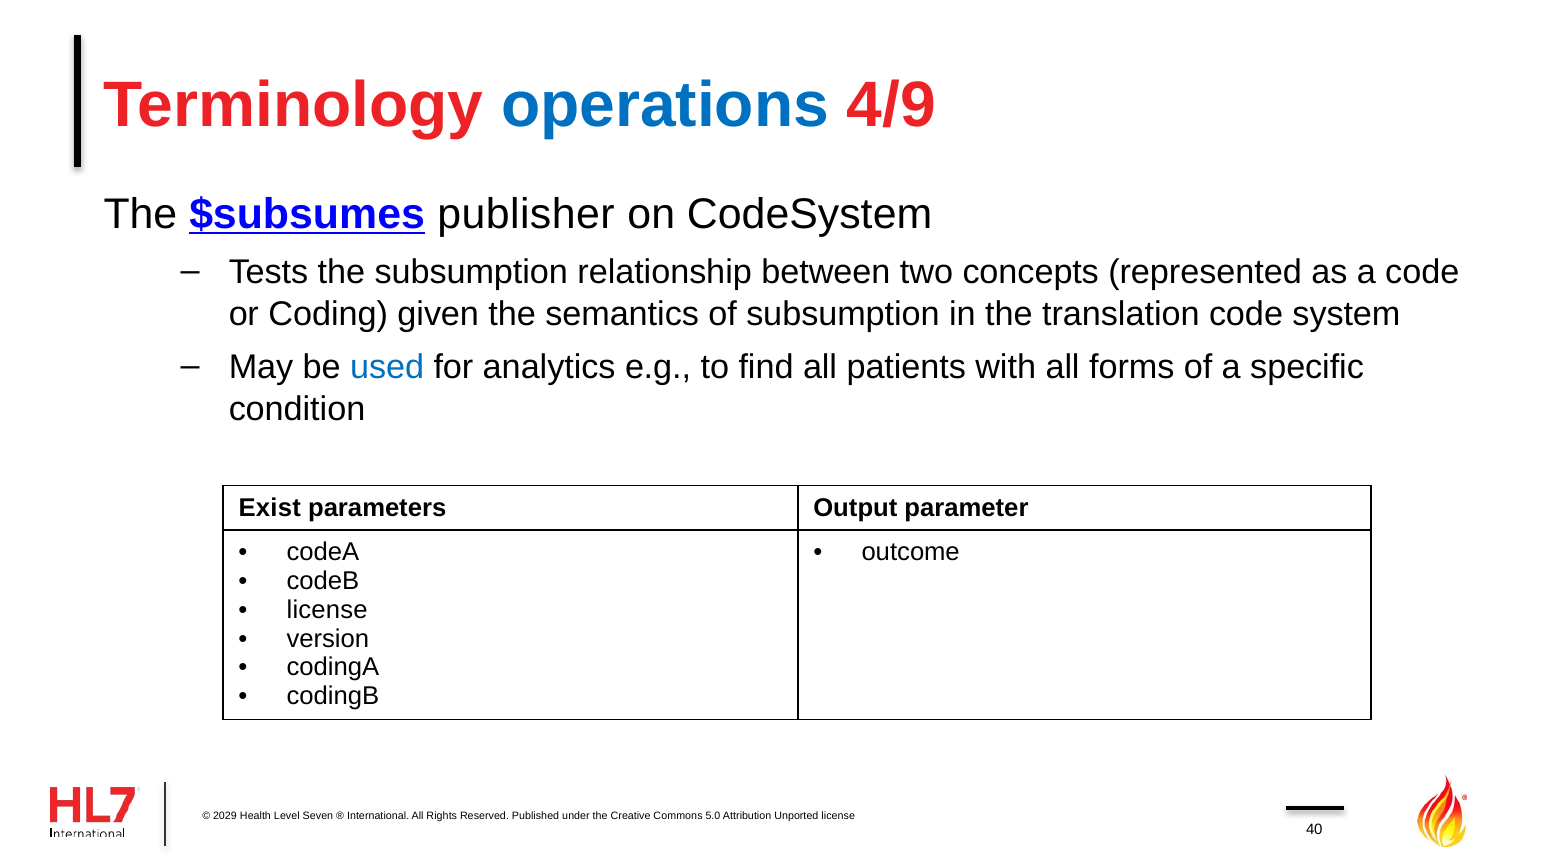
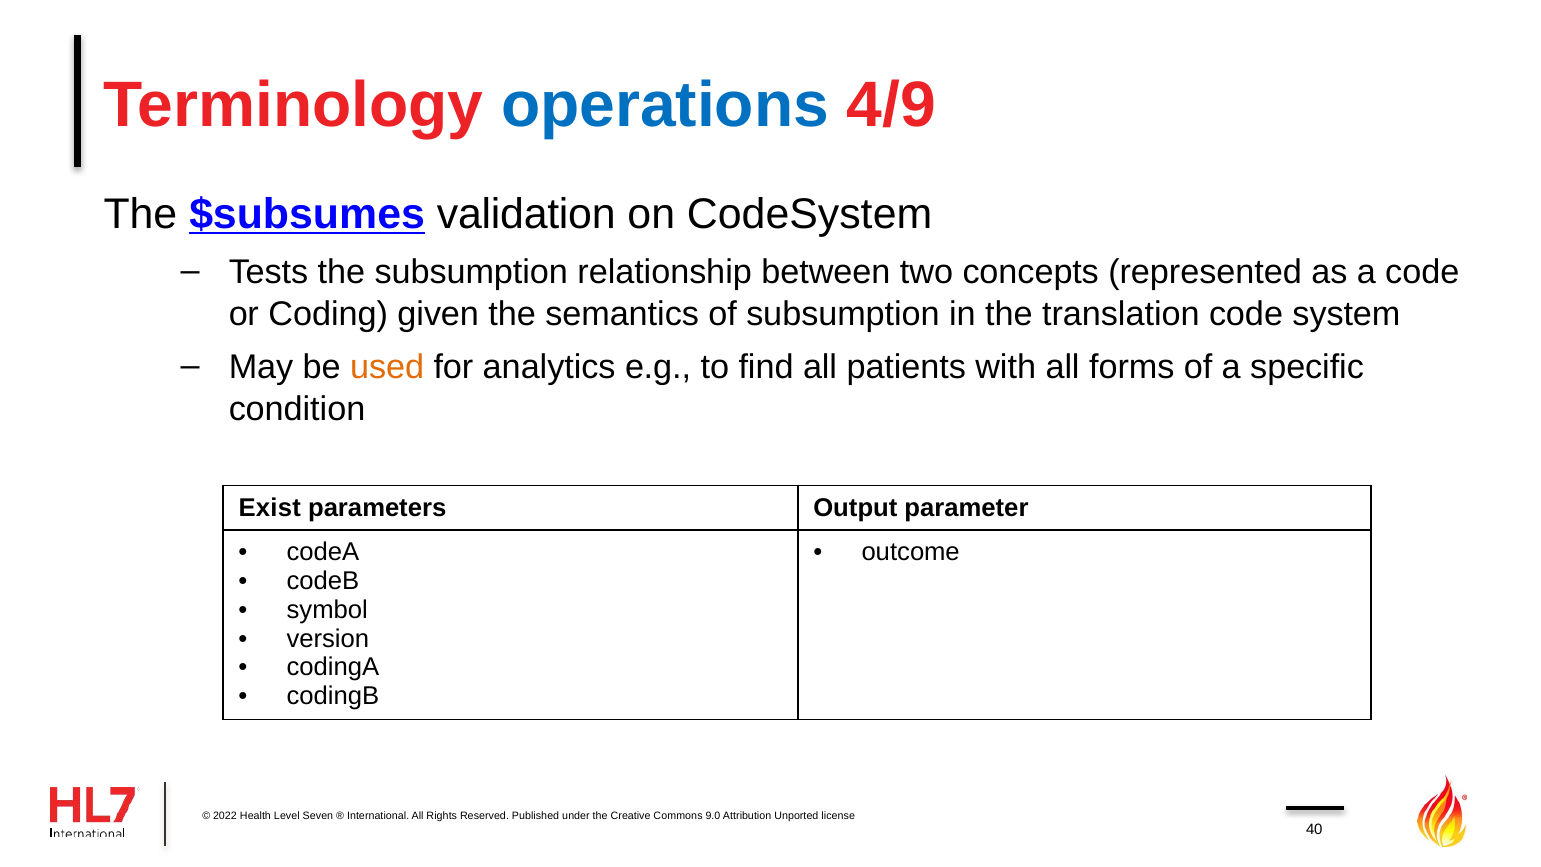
publisher: publisher -> validation
used colour: blue -> orange
license at (327, 610): license -> symbol
2029: 2029 -> 2022
5.0: 5.0 -> 9.0
